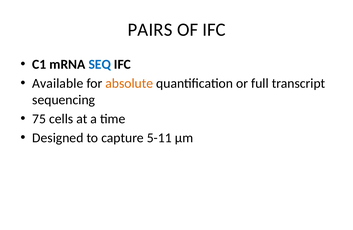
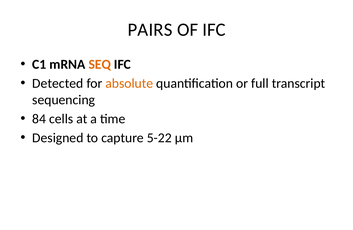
SEQ colour: blue -> orange
Available: Available -> Detected
75: 75 -> 84
5-11: 5-11 -> 5-22
